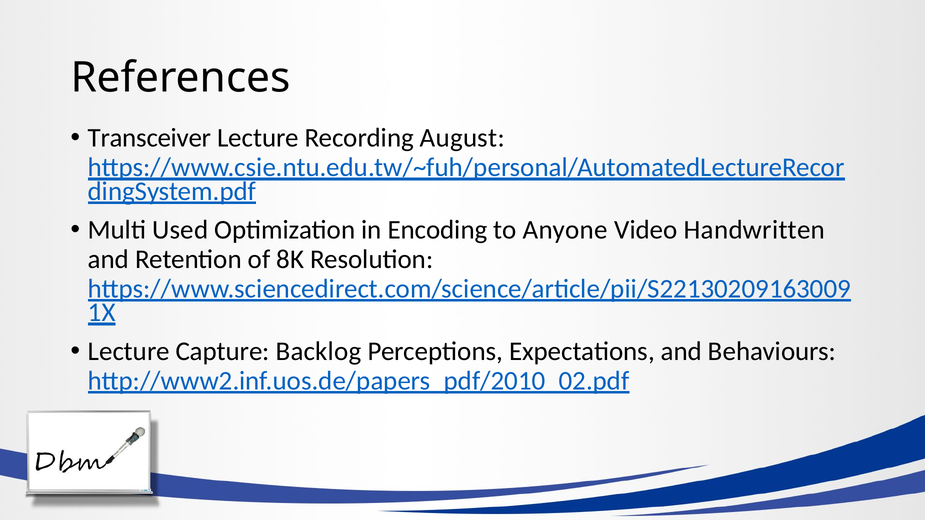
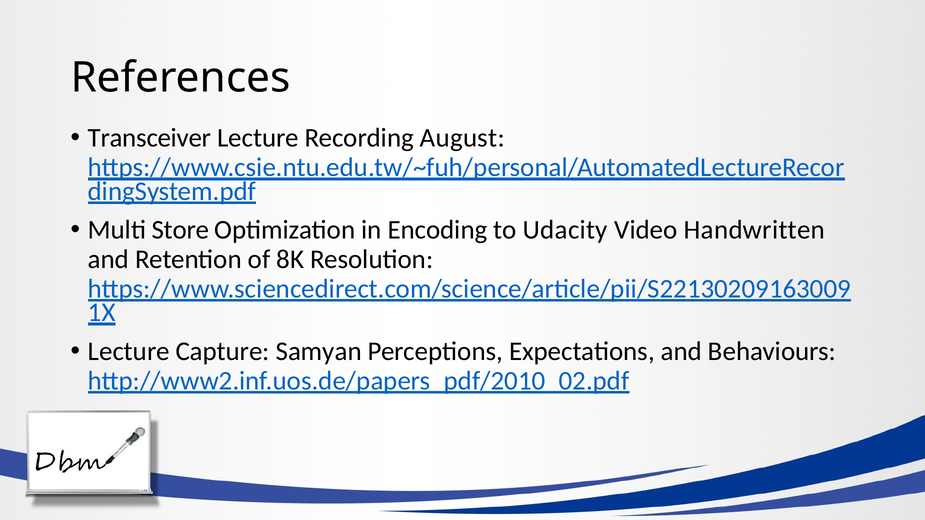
Used: Used -> Store
Anyone: Anyone -> Udacity
Backlog: Backlog -> Samyan
